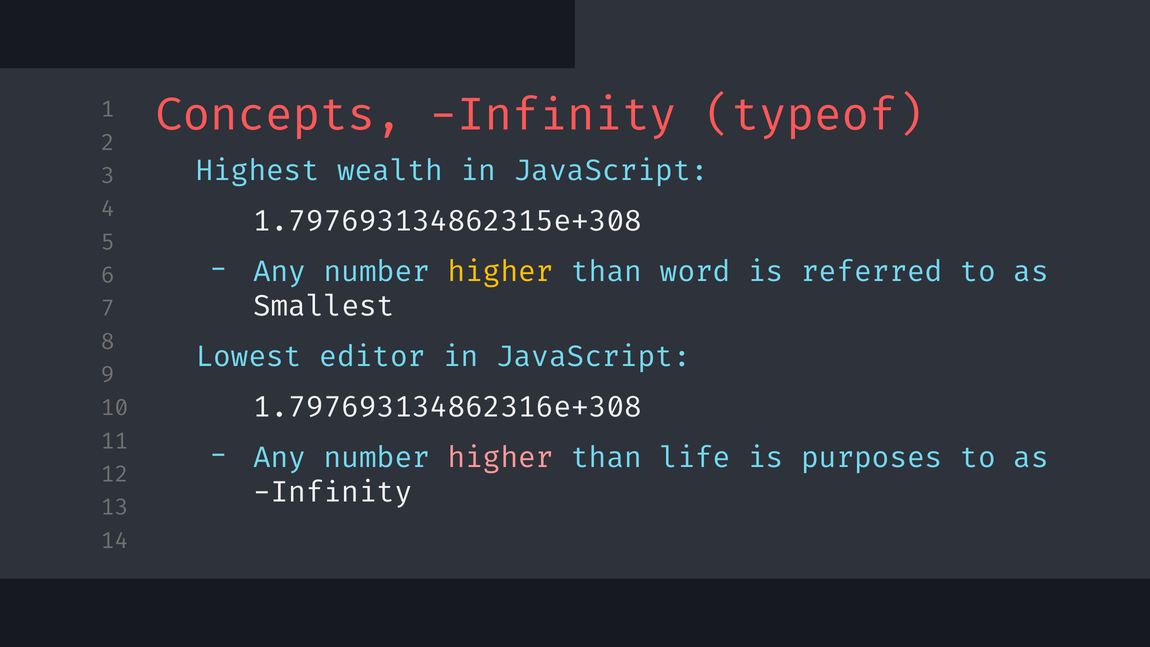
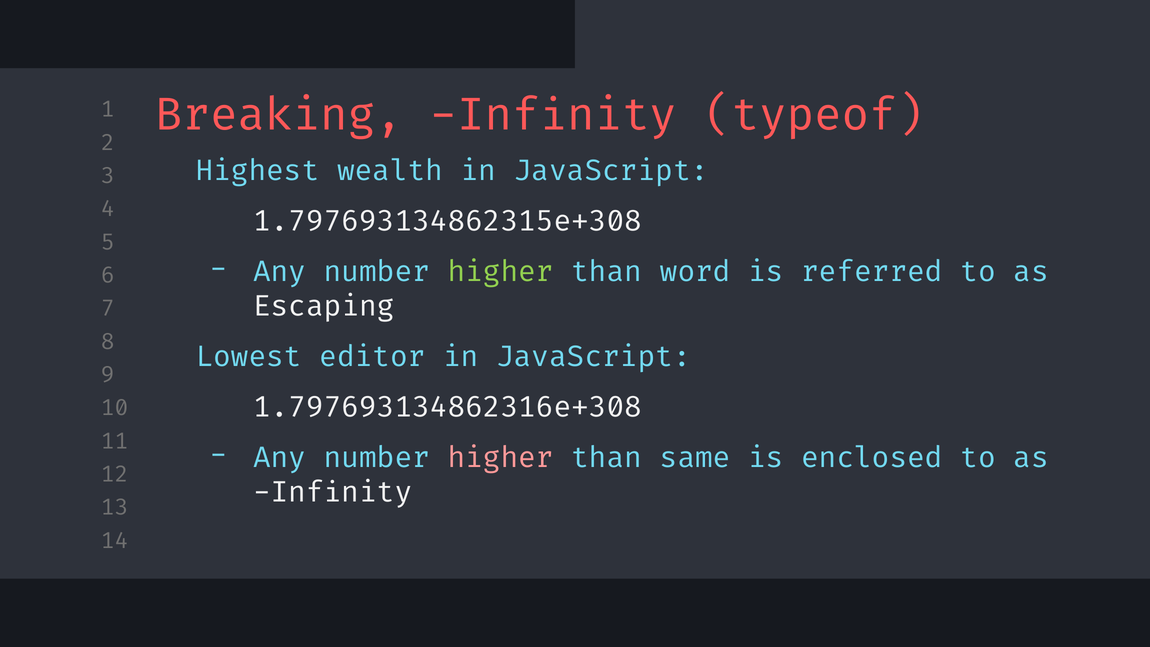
Concepts: Concepts -> Breaking
higher at (501, 272) colour: yellow -> light green
Smallest: Smallest -> Escaping
life: life -> same
purposes: purposes -> enclosed
